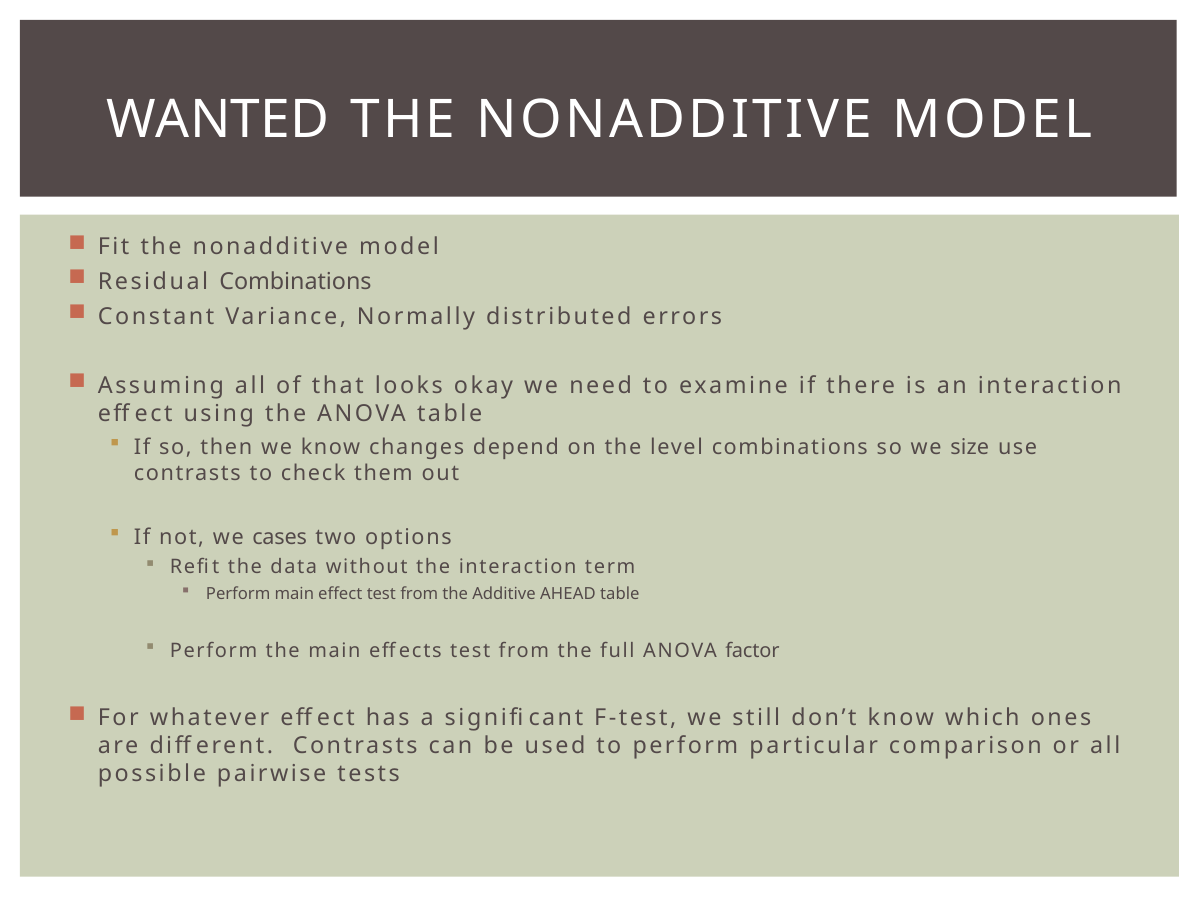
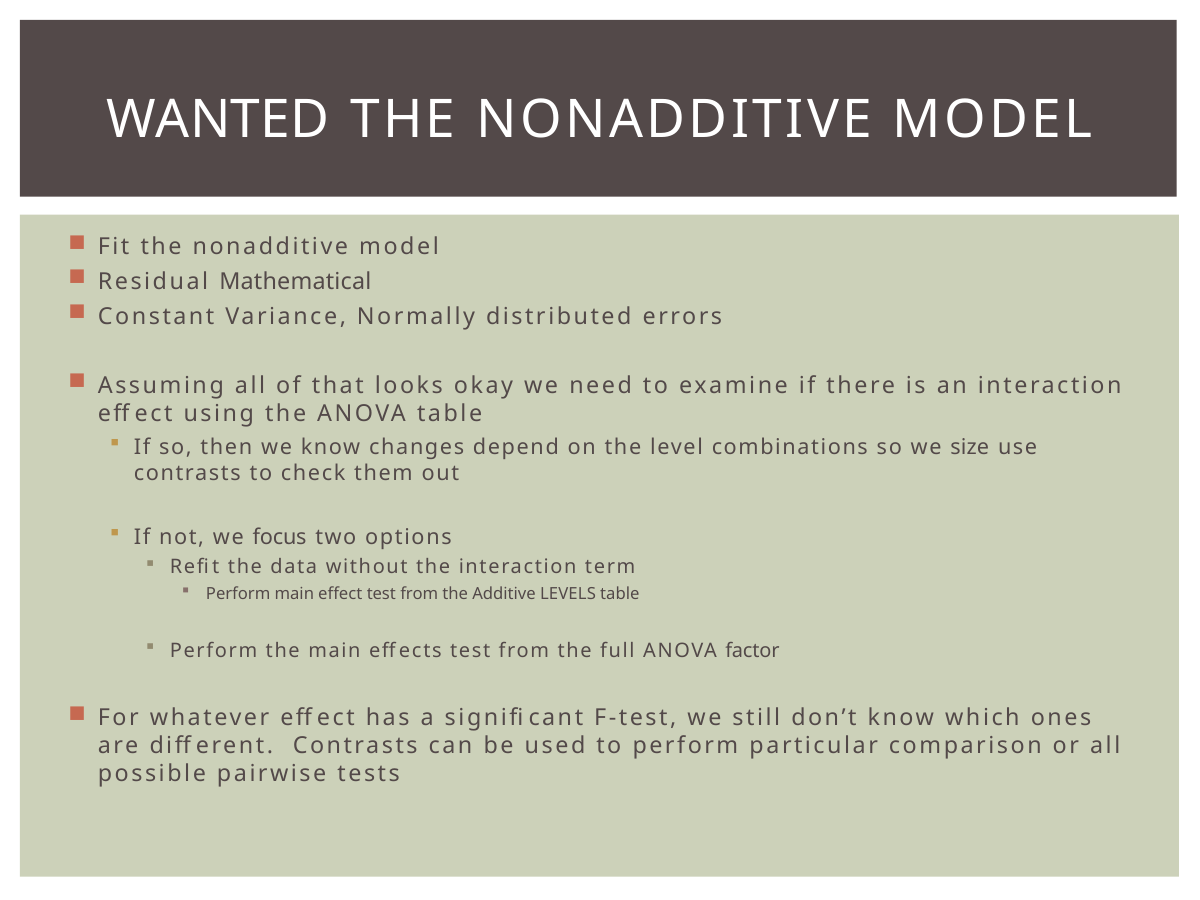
Residual Combinations: Combinations -> Mathematical
cases: cases -> focus
AHEAD: AHEAD -> LEVELS
